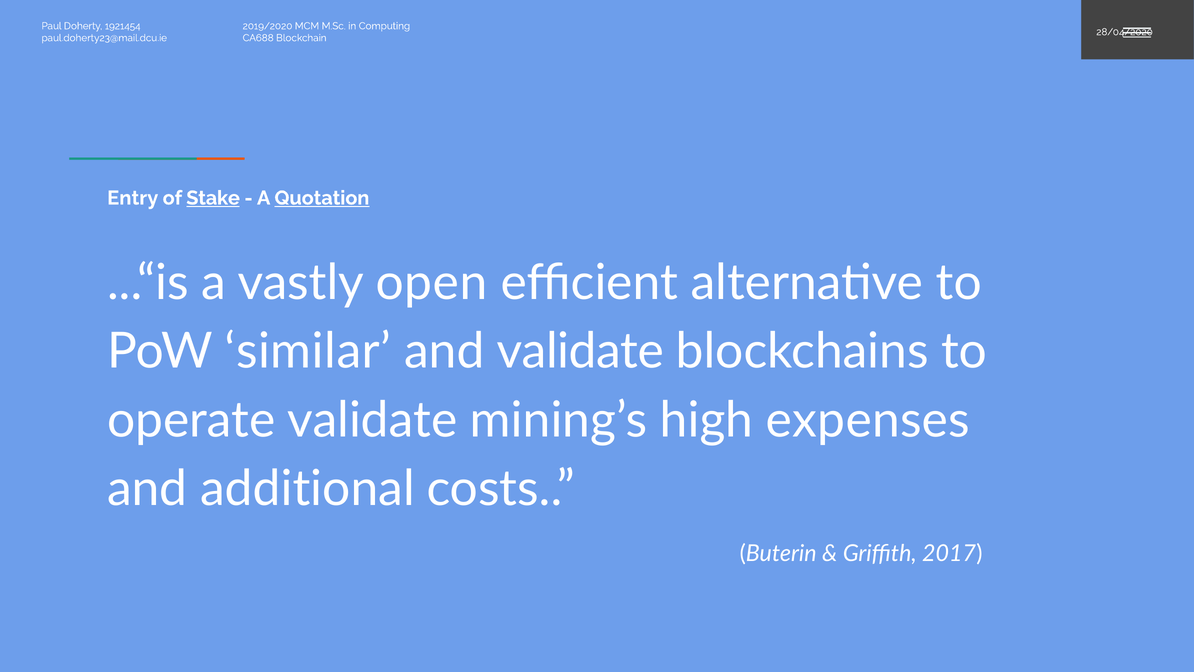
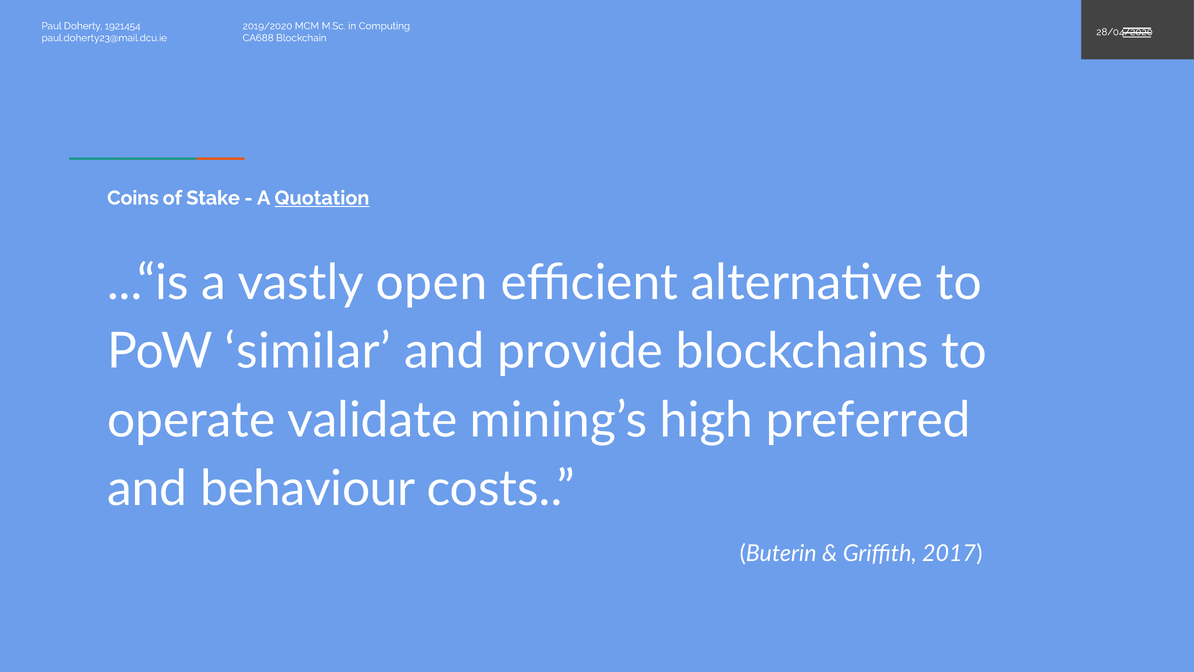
Entry: Entry -> Coins
Stake underline: present -> none
and validate: validate -> provide
expenses: expenses -> preferred
additional: additional -> behaviour
